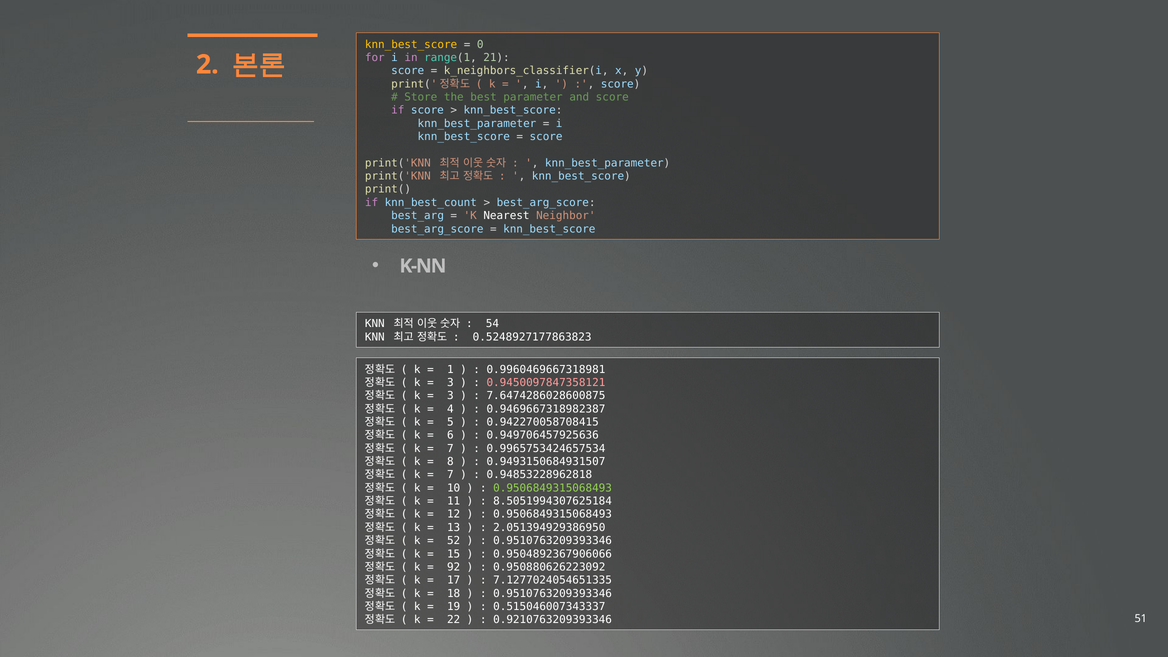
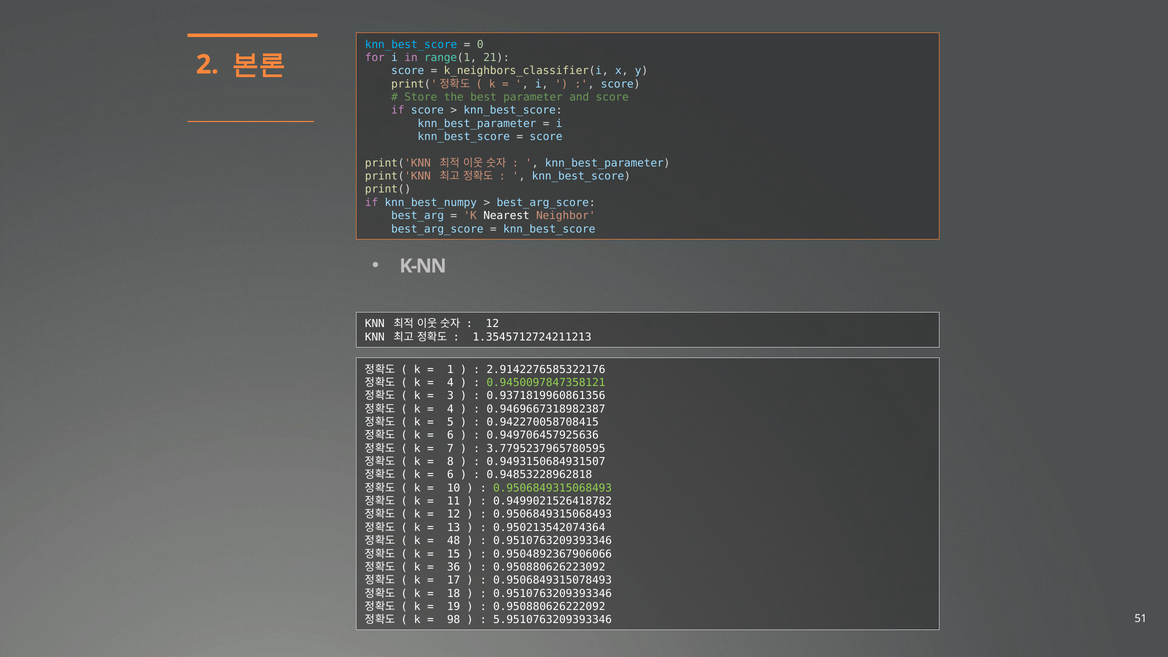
knn_best_score at (411, 44) colour: yellow -> light blue
knn_best_count: knn_best_count -> knn_best_numpy
54 at (492, 324): 54 -> 12
0.5248927177863823: 0.5248927177863823 -> 1.3545712724211213
0.9960469667318981: 0.9960469667318981 -> 2.9142276585322176
3 at (450, 383): 3 -> 4
0.9450097847358121 colour: pink -> light green
7.6474286028600875: 7.6474286028600875 -> 0.9371819960861356
0.9965753424657534: 0.9965753424657534 -> 3.7795237965780595
7 at (450, 475): 7 -> 6
8.5051994307625184: 8.5051994307625184 -> 0.9499021526418782
2.051394929386950: 2.051394929386950 -> 0.950213542074364
52: 52 -> 48
92: 92 -> 36
7.1277024054651335: 7.1277024054651335 -> 0.9506849315078493
0.515046007343337: 0.515046007343337 -> 0.950880626222092
22: 22 -> 98
0.9210763209393346: 0.9210763209393346 -> 5.9510763209393346
